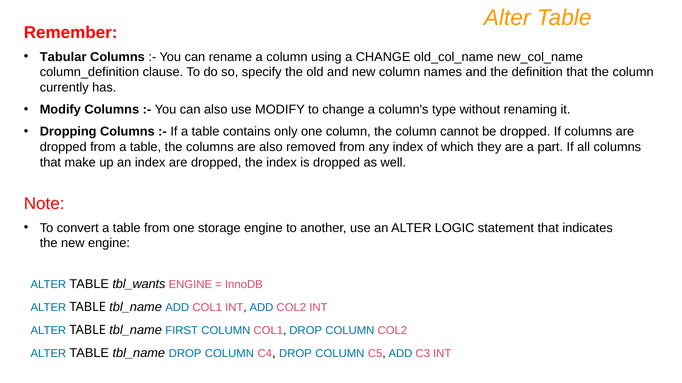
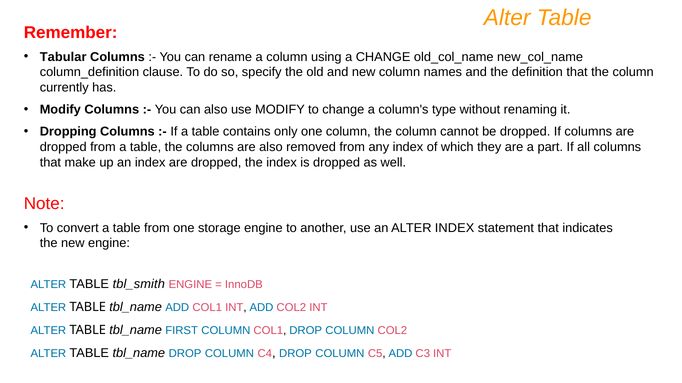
ALTER LOGIC: LOGIC -> INDEX
tbl_wants: tbl_wants -> tbl_smith
